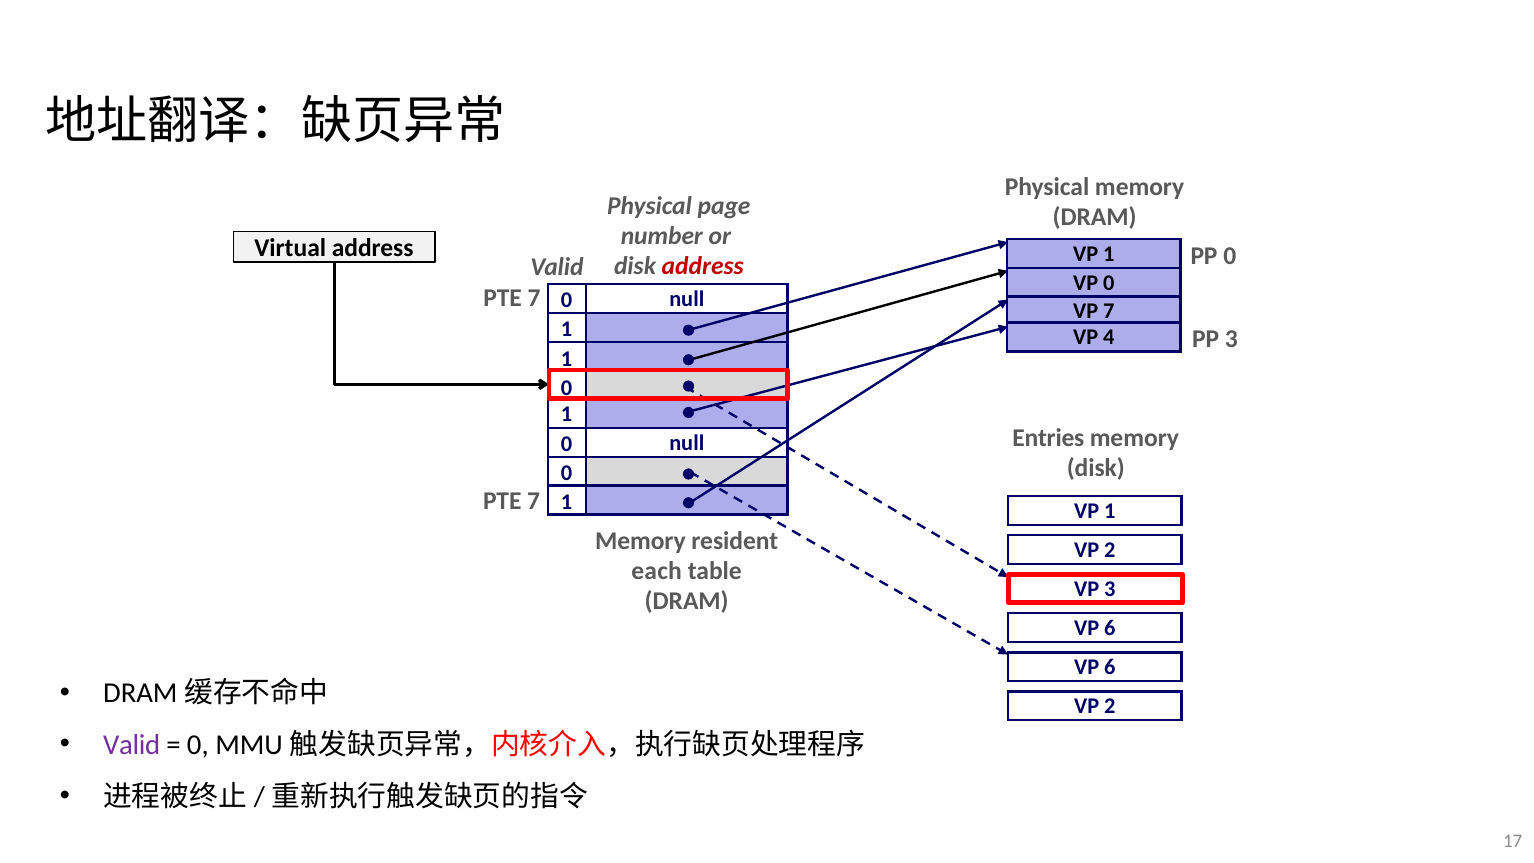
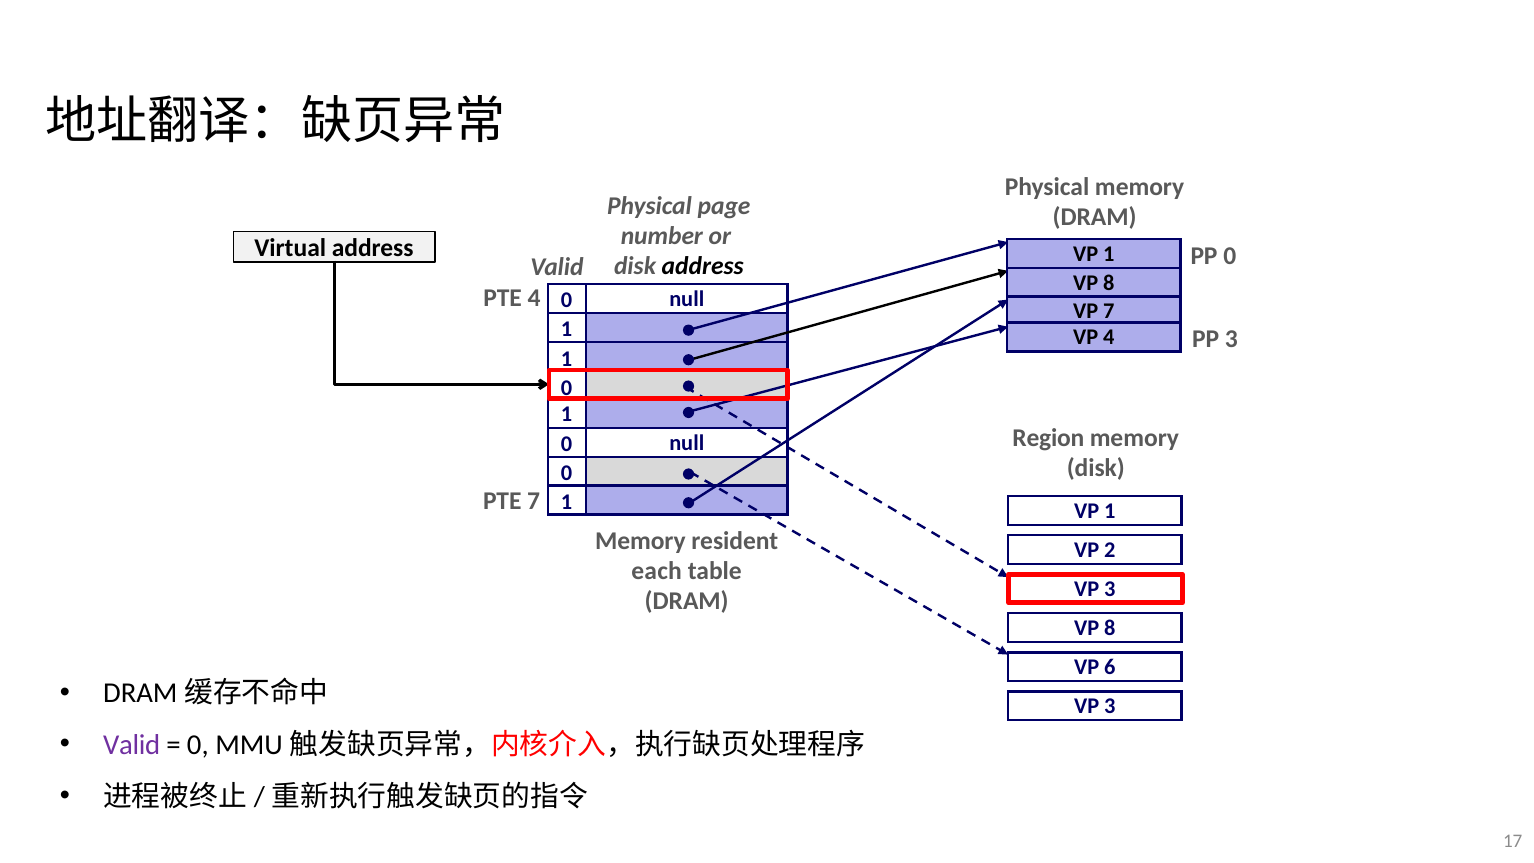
address at (703, 266) colour: red -> black
0 at (1109, 283): 0 -> 8
7 at (534, 298): 7 -> 4
Entries: Entries -> Region
6 at (1110, 628): 6 -> 8
2 at (1110, 706): 2 -> 3
